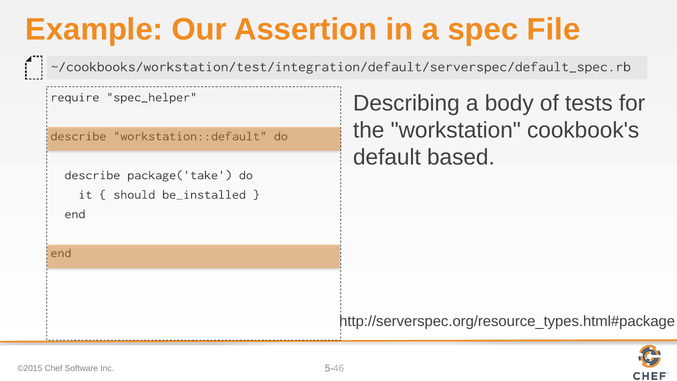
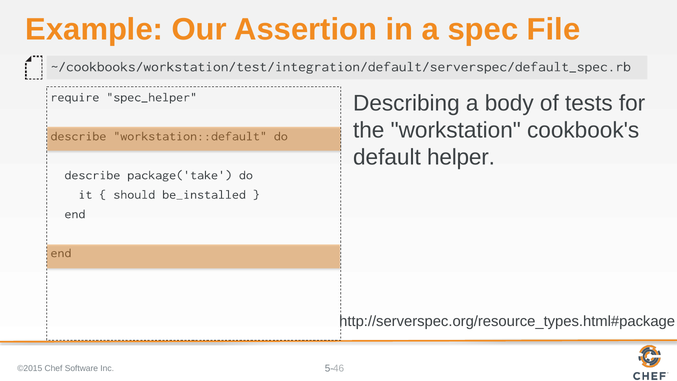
based: based -> helper
